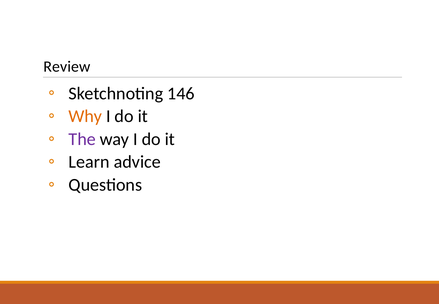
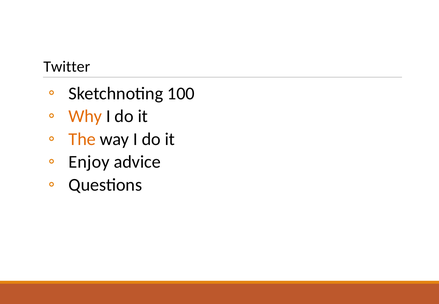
Review: Review -> Twitter
146: 146 -> 100
The colour: purple -> orange
Learn: Learn -> Enjoy
